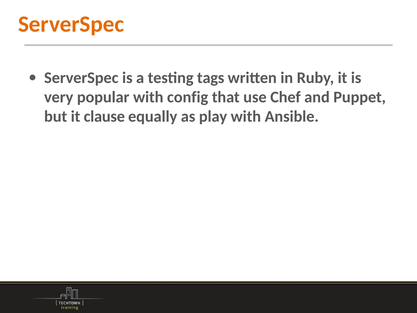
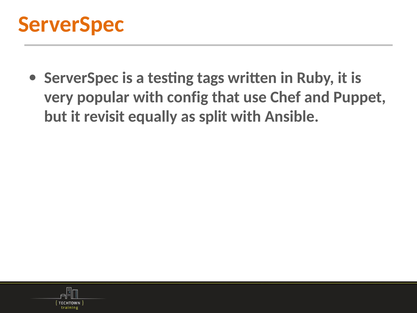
clause: clause -> revisit
play: play -> split
